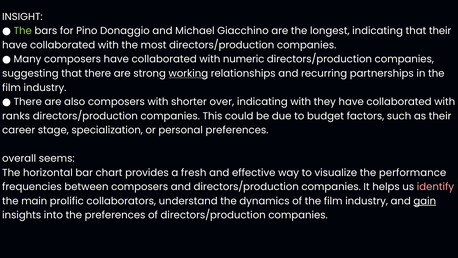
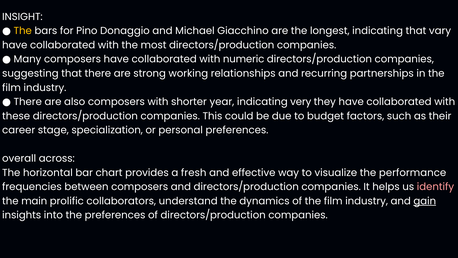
The at (23, 31) colour: light green -> yellow
that their: their -> vary
working underline: present -> none
over: over -> year
indicating with: with -> very
ranks: ranks -> these
seems: seems -> across
